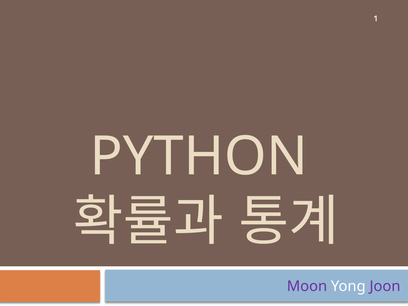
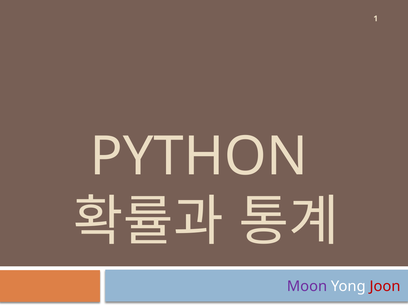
Joon colour: purple -> red
